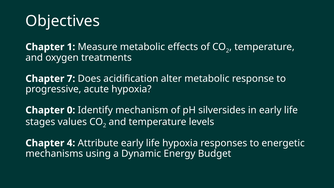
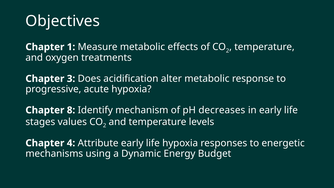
7: 7 -> 3
0: 0 -> 8
silversides: silversides -> decreases
